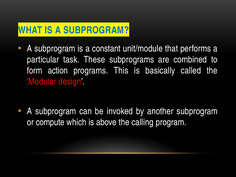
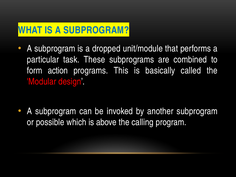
constant: constant -> dropped
compute: compute -> possible
